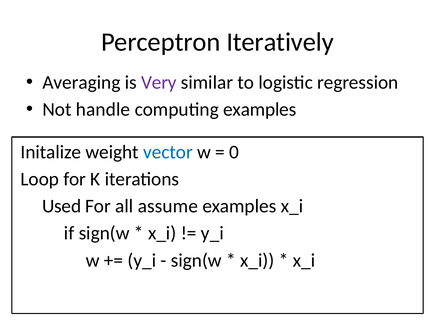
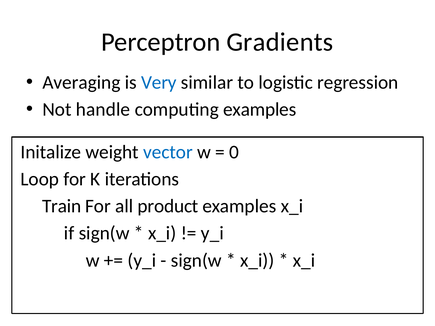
Iteratively: Iteratively -> Gradients
Very colour: purple -> blue
Used: Used -> Train
assume: assume -> product
